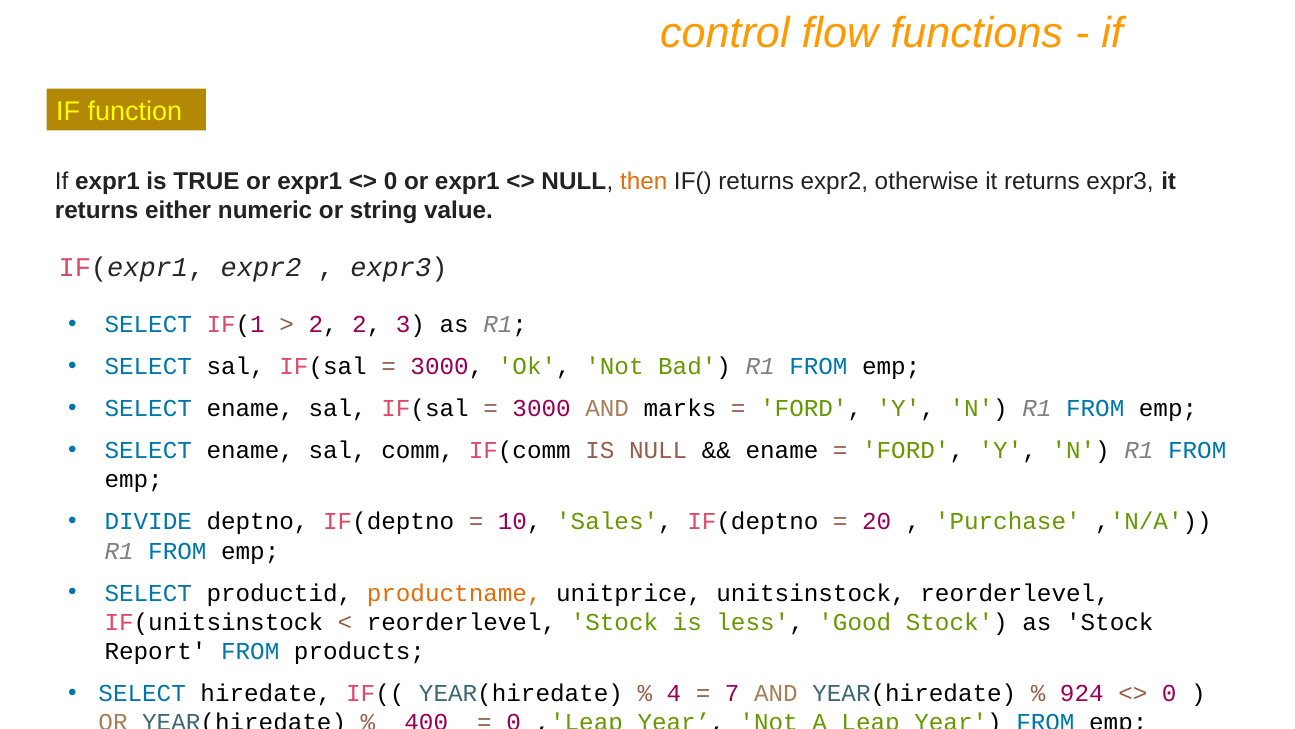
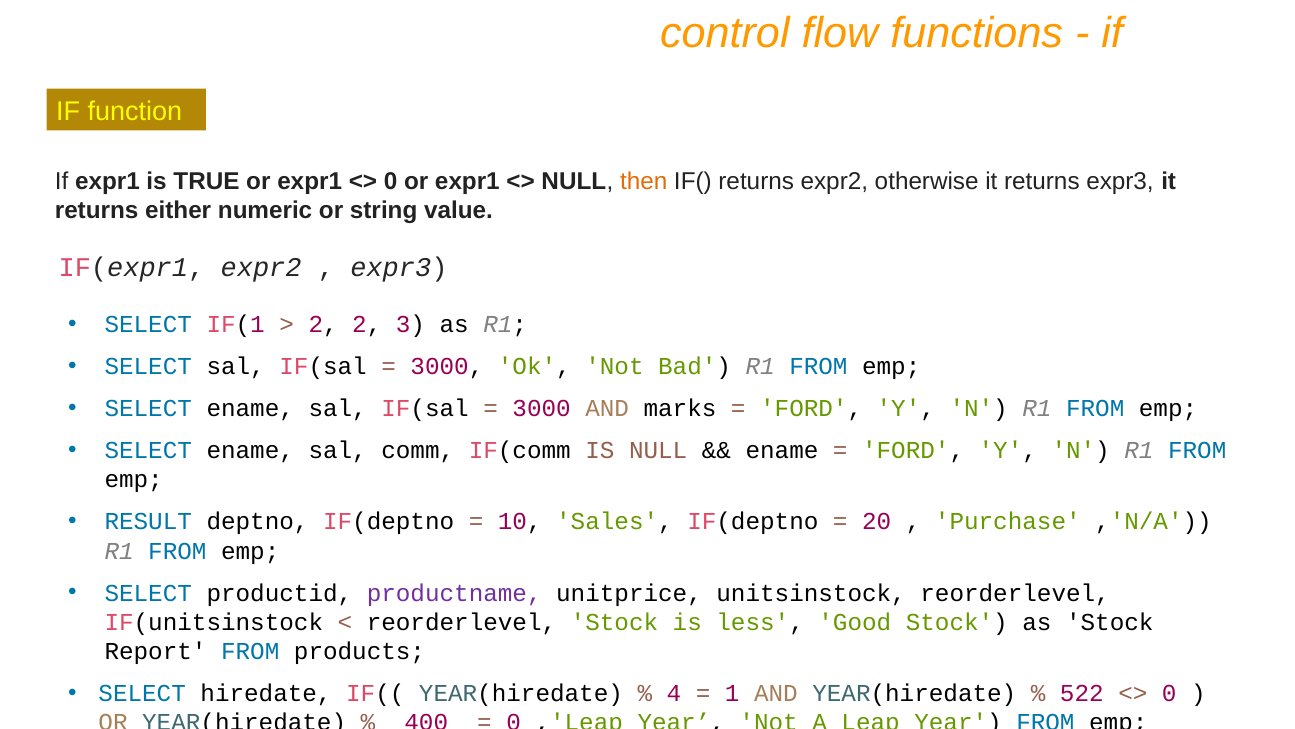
DIVIDE: DIVIDE -> RESULT
productname colour: orange -> purple
7: 7 -> 1
924: 924 -> 522
